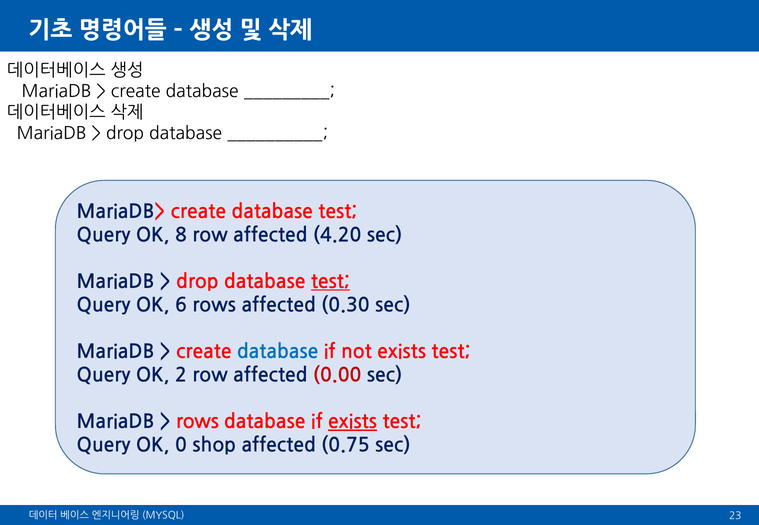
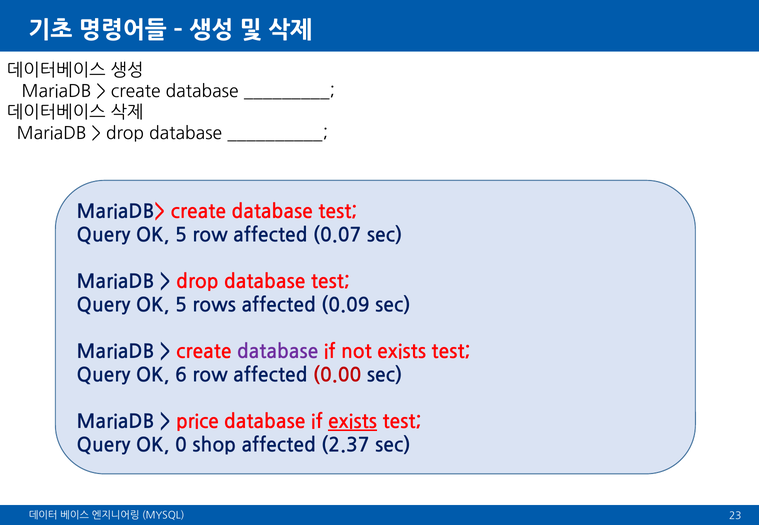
8 at (181, 235): 8 -> 5
4.20: 4.20 -> 0.07
test at (330, 282) underline: present -> none
6 at (181, 305): 6 -> 5
0.30: 0.30 -> 0.09
database at (278, 352) colour: blue -> purple
2: 2 -> 6
rows at (197, 422): rows -> price
0.75: 0.75 -> 2.37
